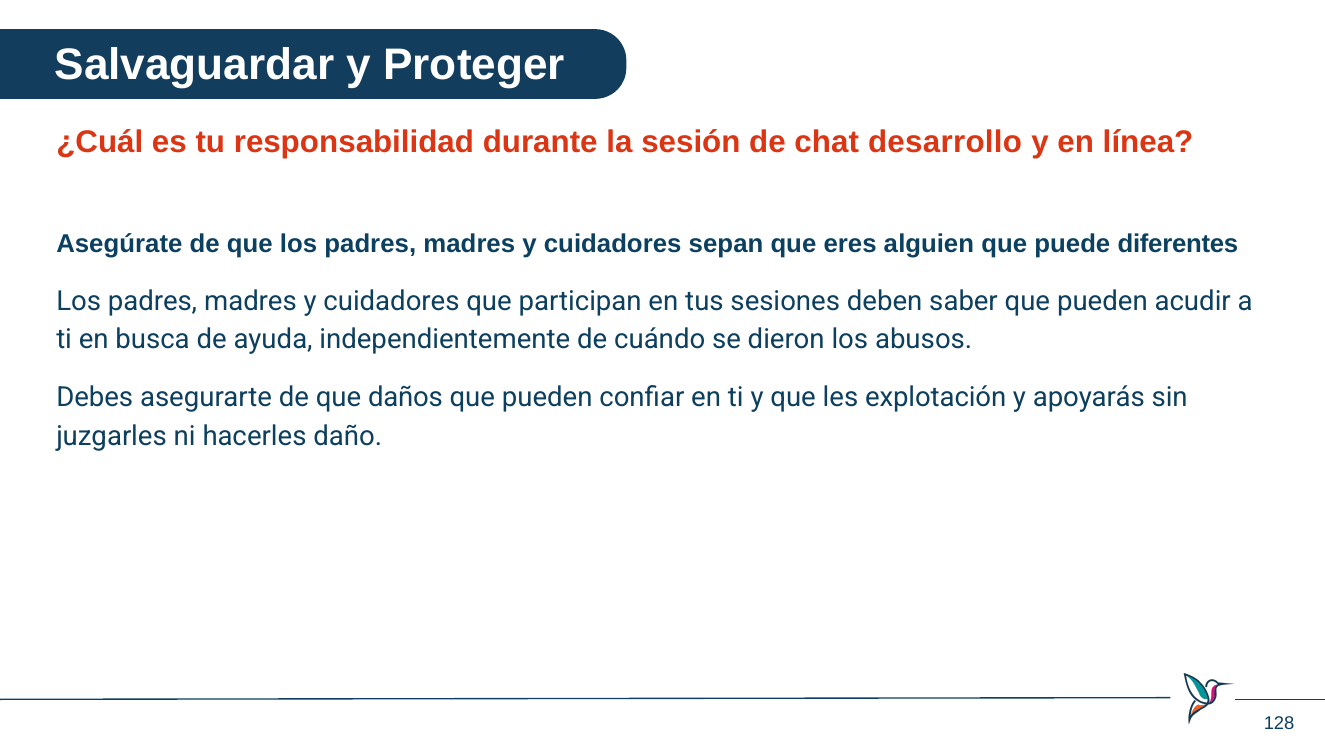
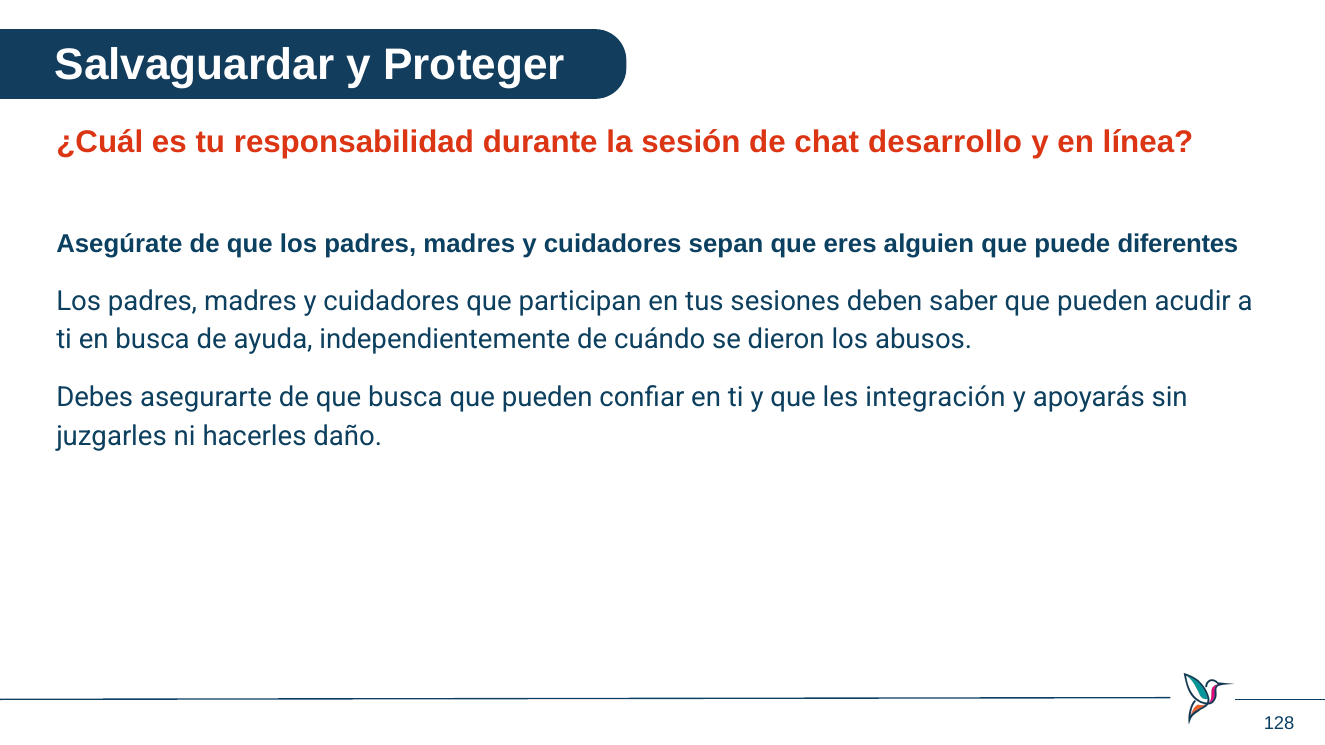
que daños: daños -> busca
explotación: explotación -> integración
